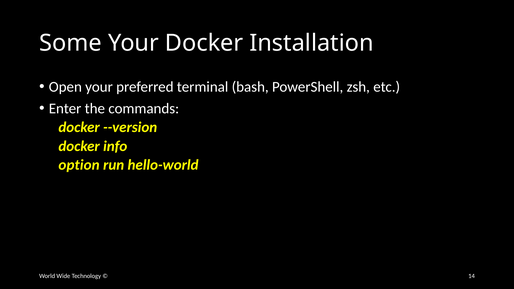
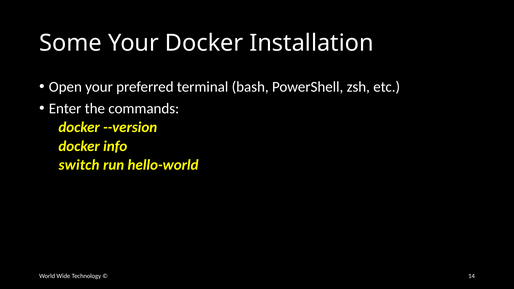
option: option -> switch
